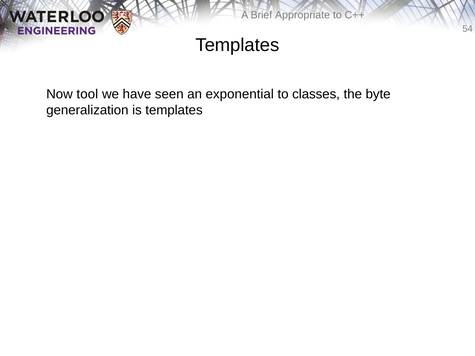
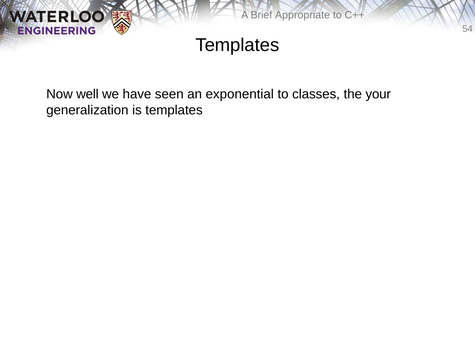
tool: tool -> well
byte: byte -> your
